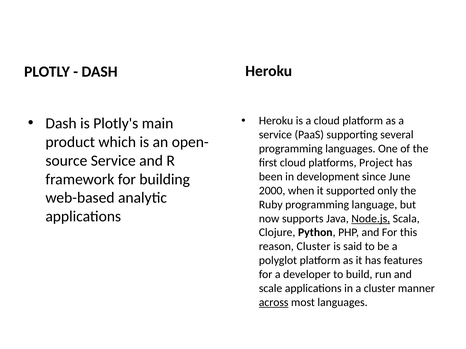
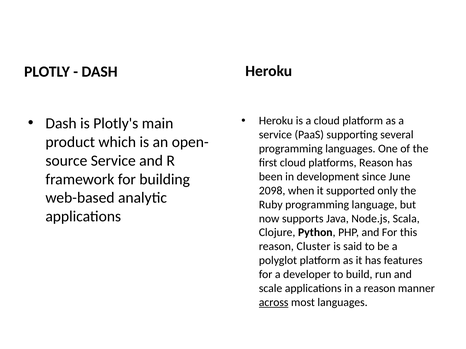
platforms Project: Project -> Reason
2000: 2000 -> 2098
Node.js underline: present -> none
a cluster: cluster -> reason
